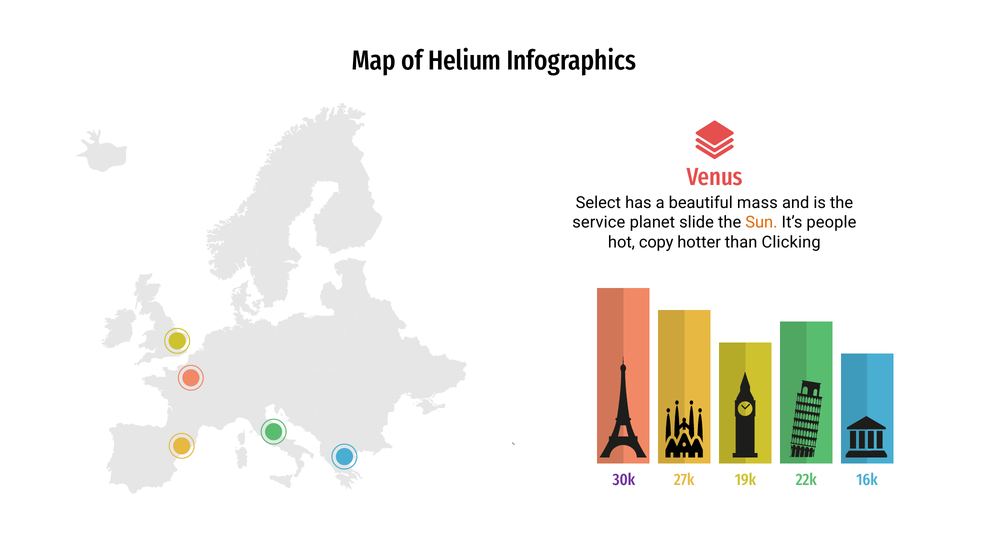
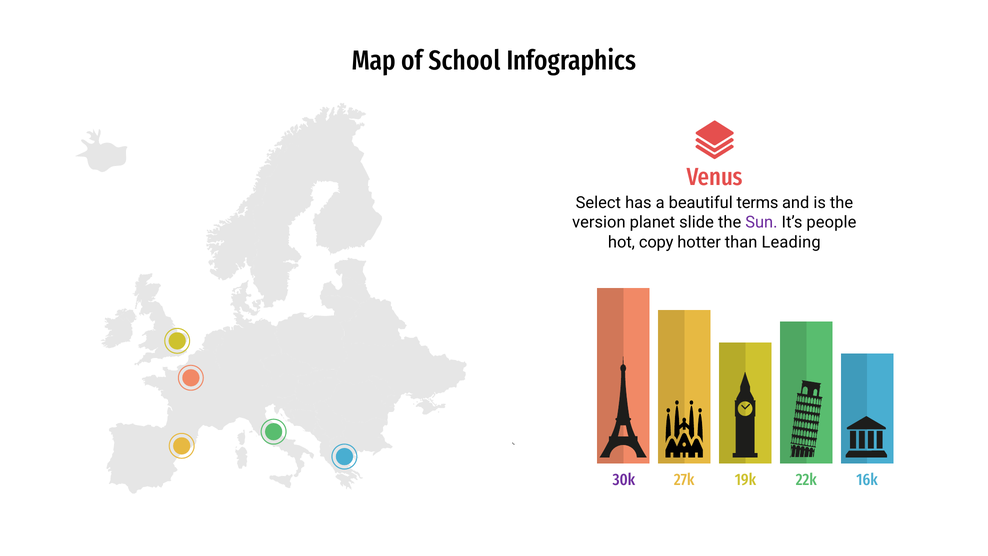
Helium: Helium -> School
mass: mass -> terms
service: service -> version
Sun colour: orange -> purple
Clicking: Clicking -> Leading
